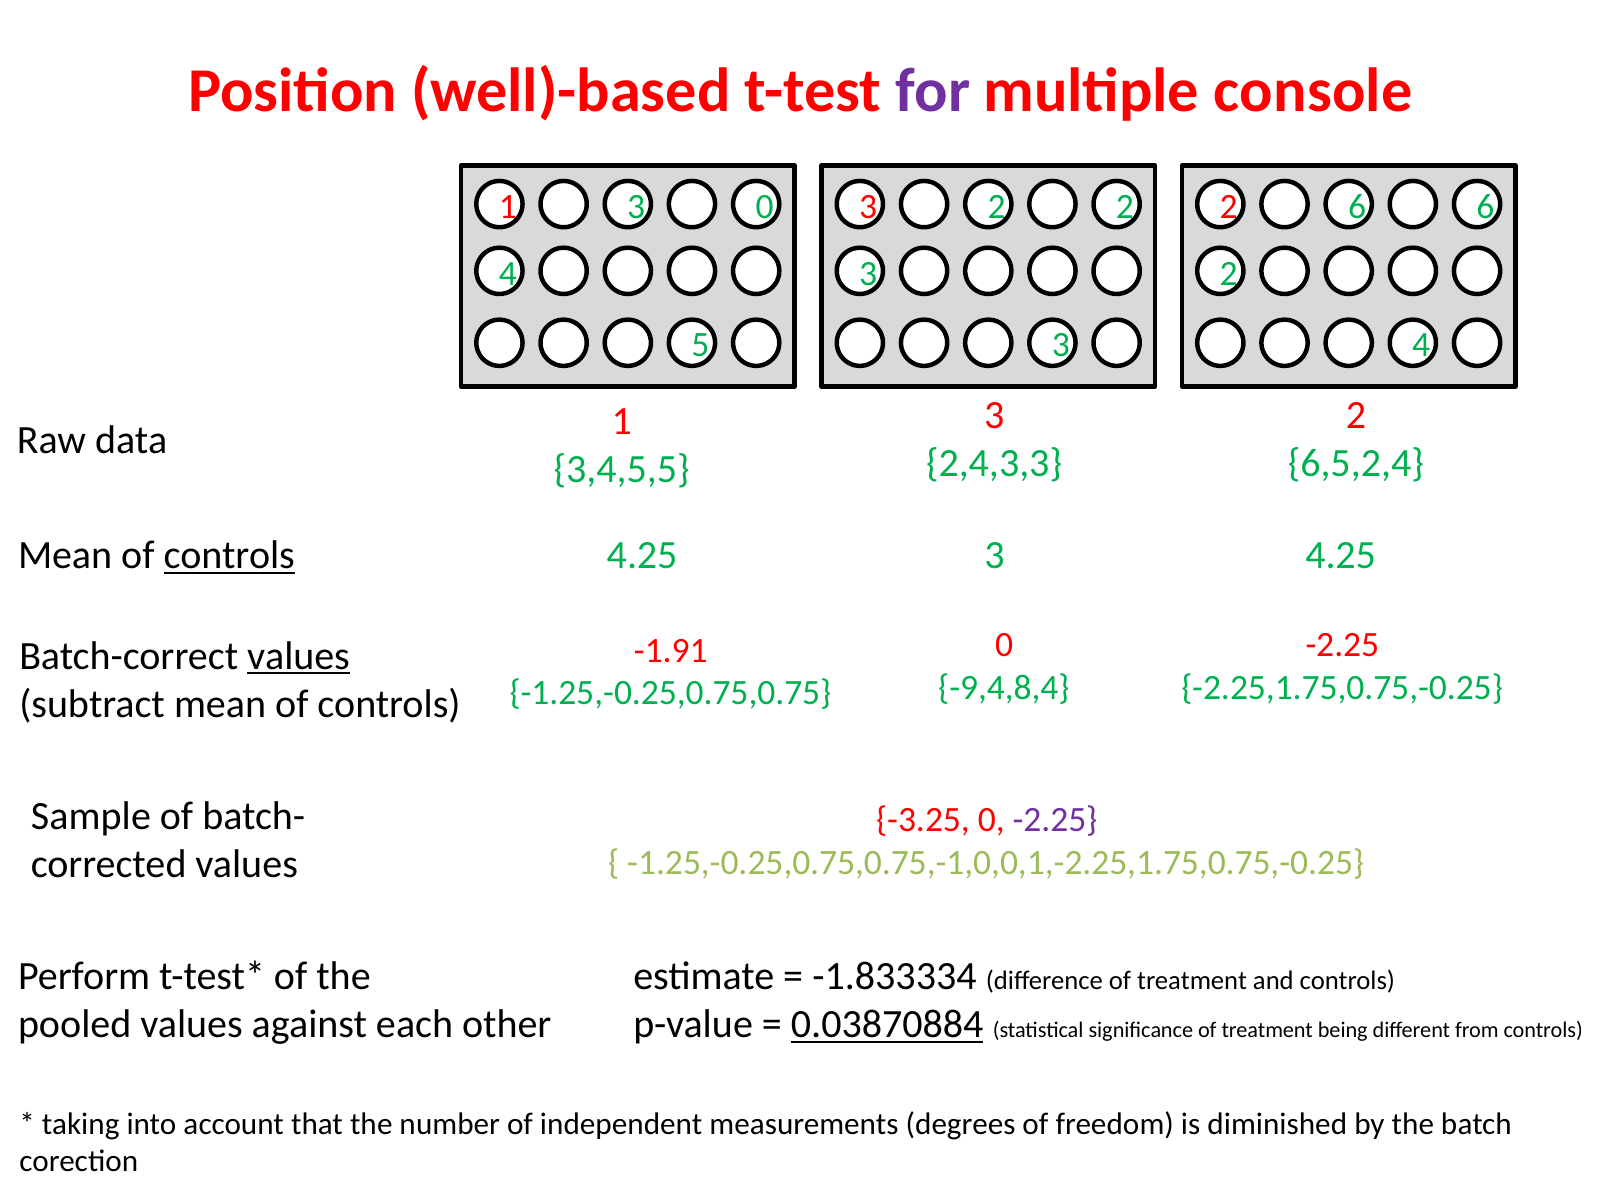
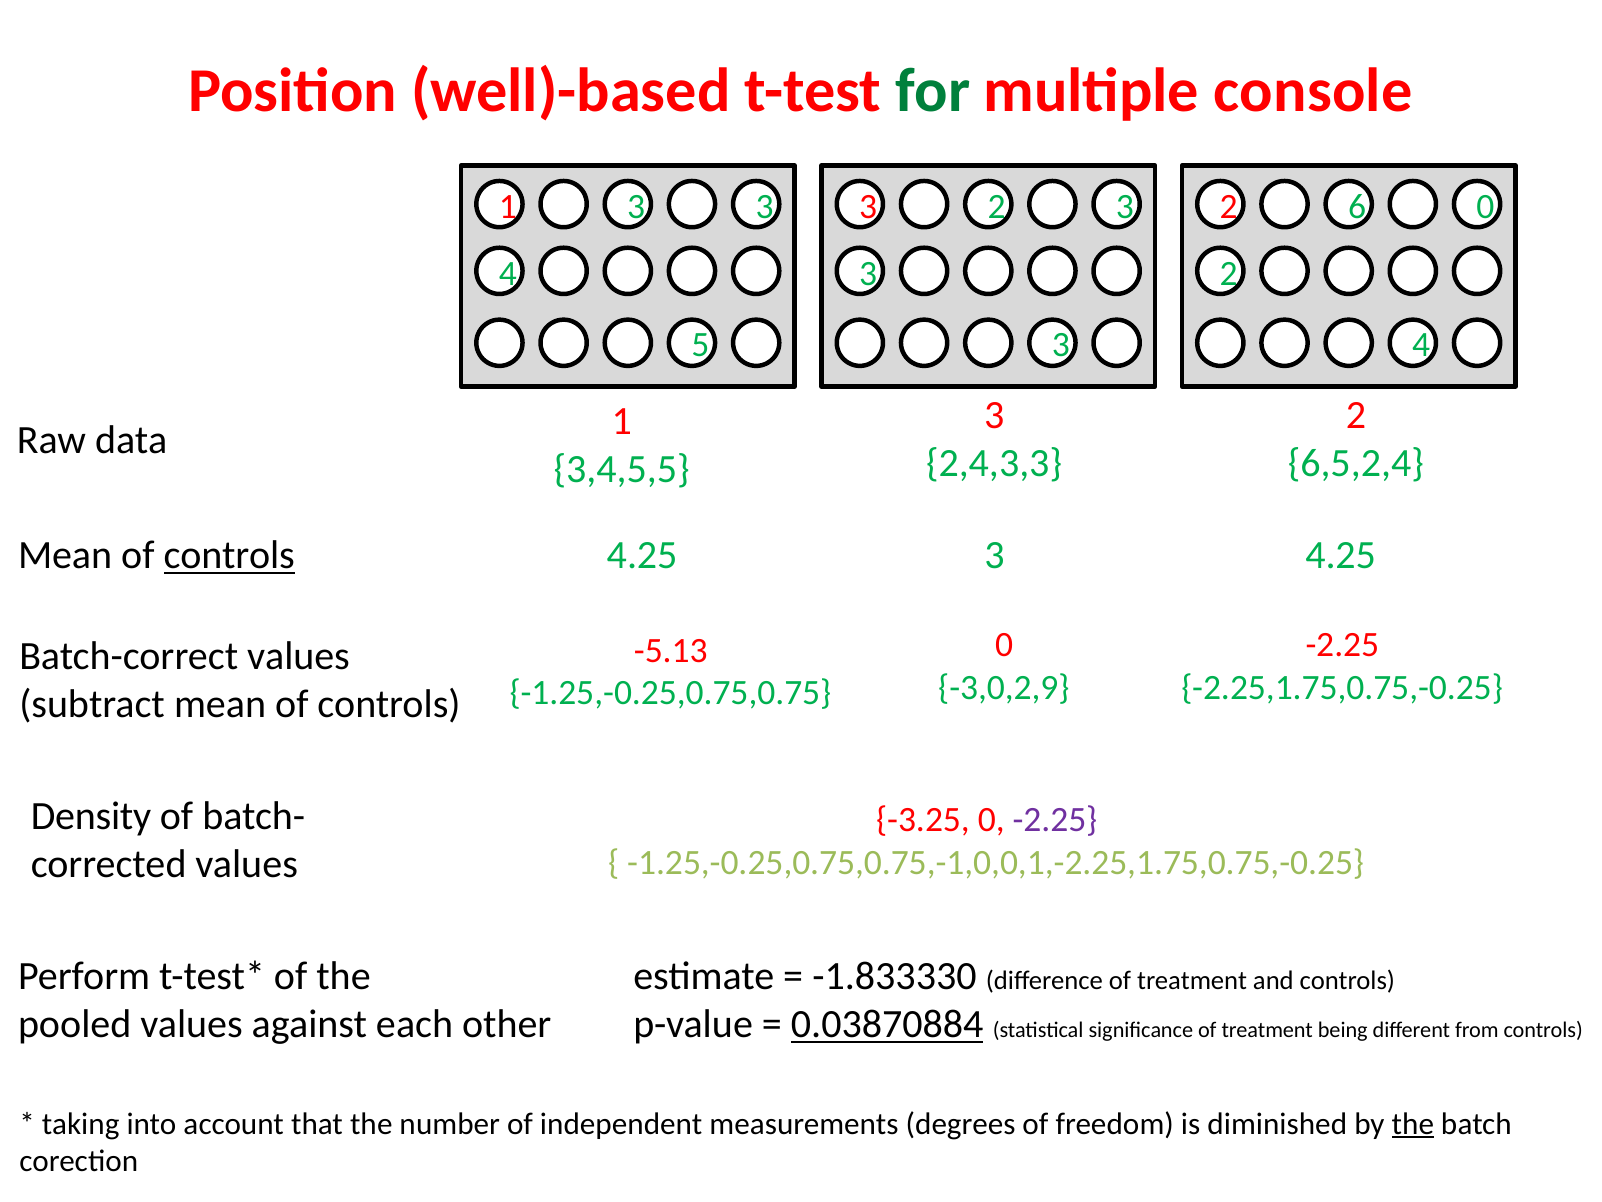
for colour: purple -> green
1 3 0: 0 -> 3
2 2: 2 -> 3
6 6: 6 -> 0
-1.91: -1.91 -> -5.13
values at (298, 656) underline: present -> none
-9,4,8,4: -9,4,8,4 -> -3,0,2,9
Sample: Sample -> Density
-1.833334: -1.833334 -> -1.833330
the at (1413, 1123) underline: none -> present
